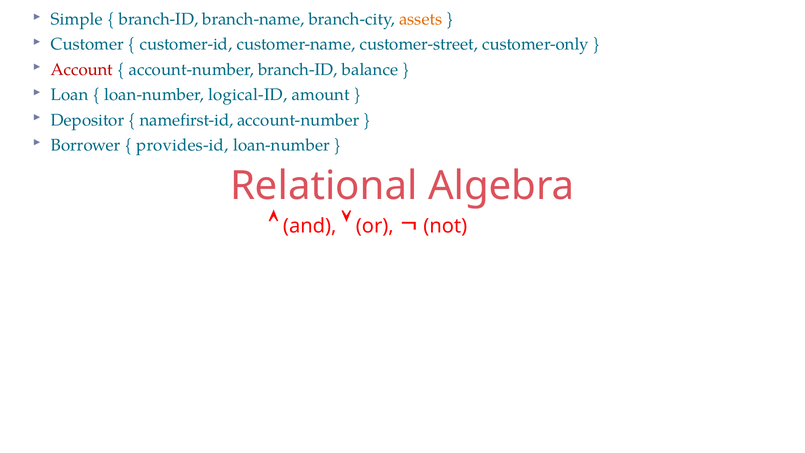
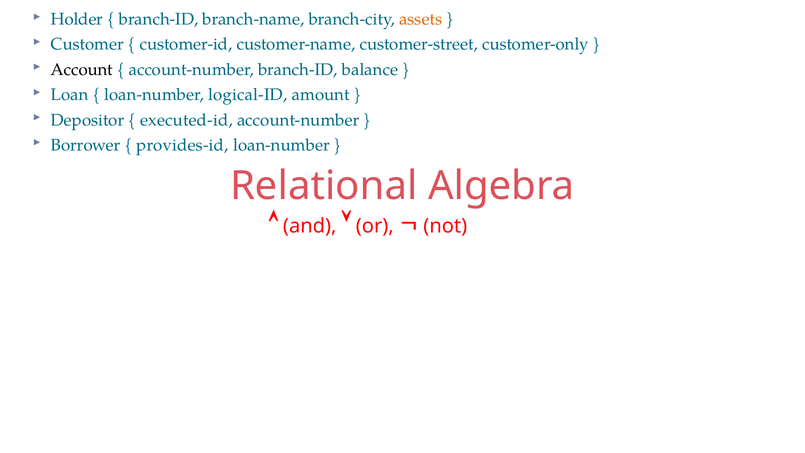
Simple: Simple -> Holder
Account colour: red -> black
namefirst-id: namefirst-id -> executed-id
